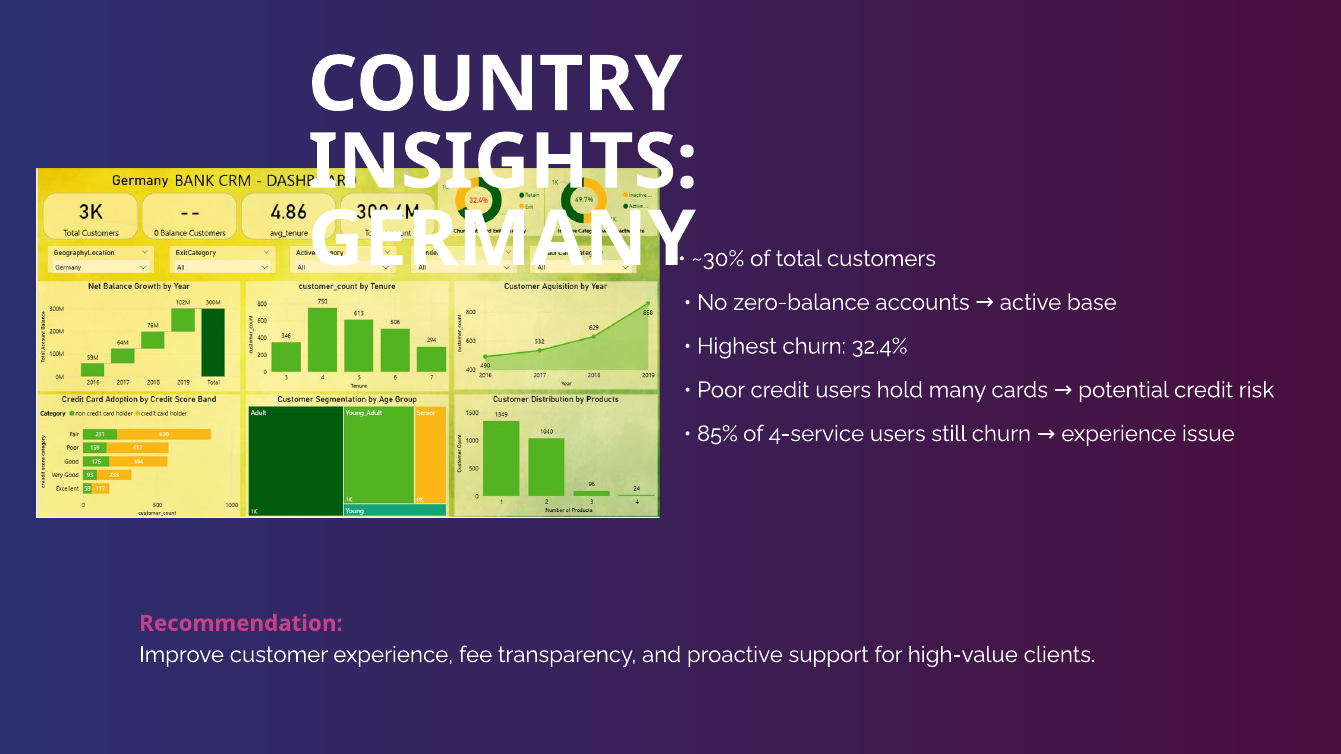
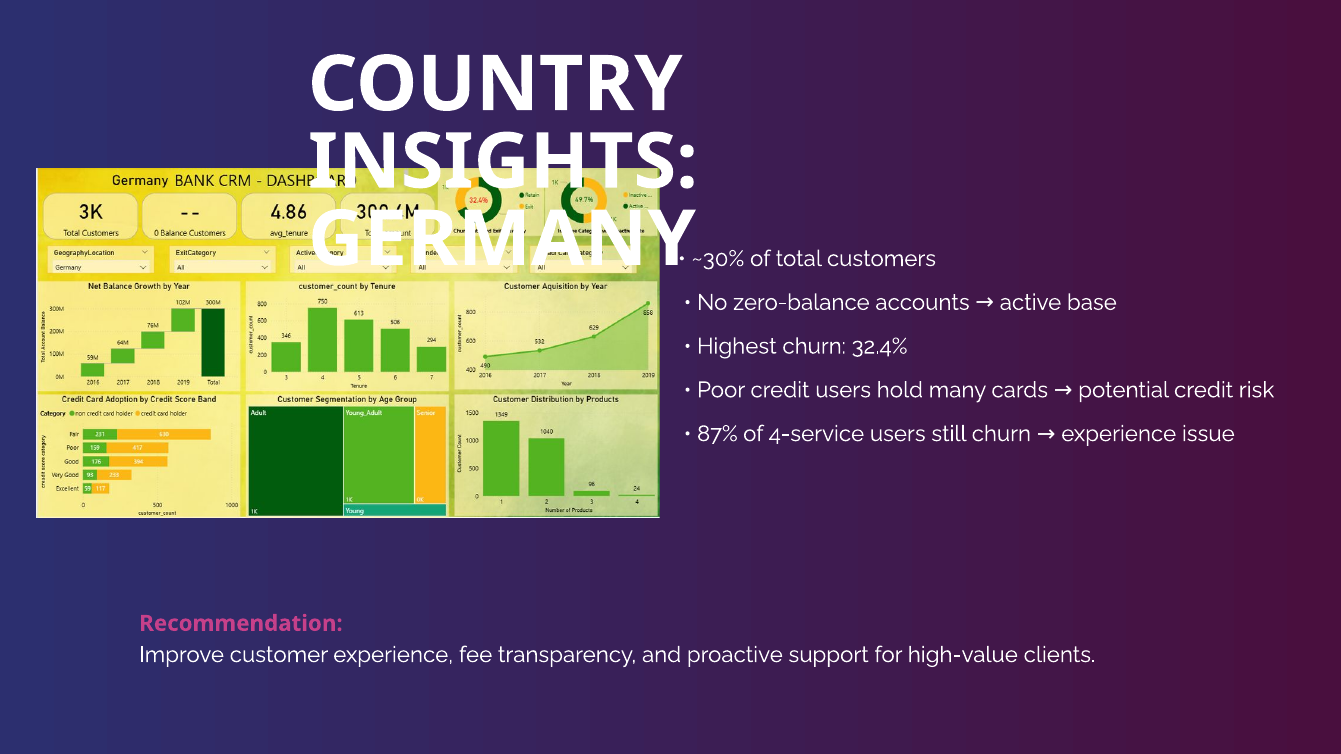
85%: 85% -> 87%
